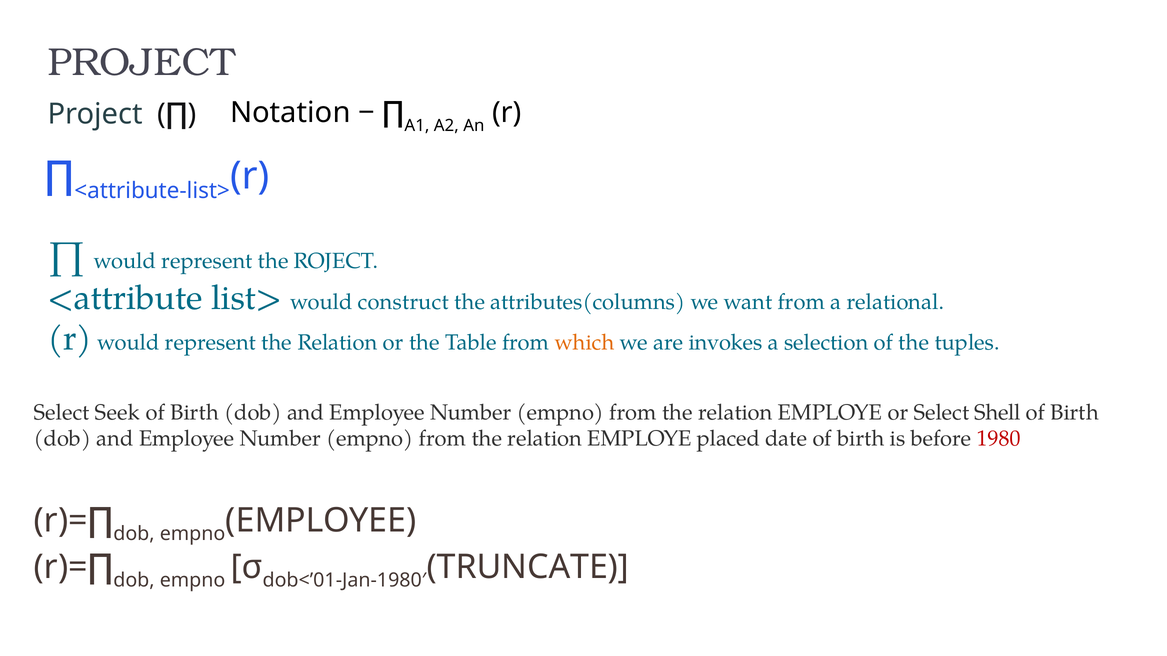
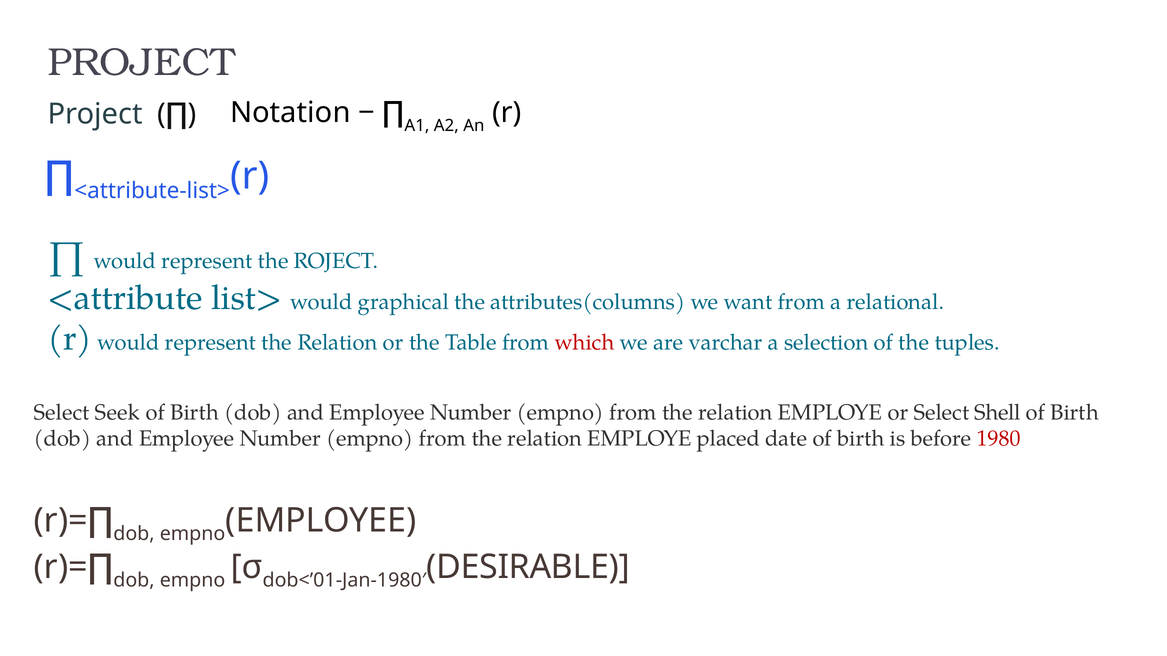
construct: construct -> graphical
which colour: orange -> red
invokes: invokes -> varchar
TRUNCATE: TRUNCATE -> DESIRABLE
